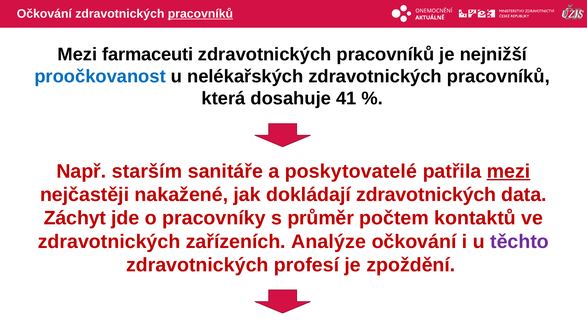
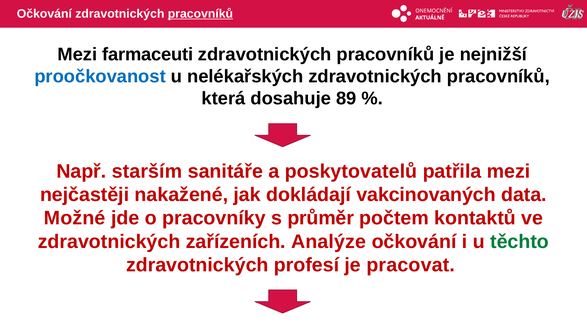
41: 41 -> 89
poskytovatelé: poskytovatelé -> poskytovatelů
mezi at (509, 171) underline: present -> none
dokládají zdravotnických: zdravotnických -> vakcinovaných
Záchyt: Záchyt -> Možné
těchto colour: purple -> green
zpoždění: zpoždění -> pracovat
